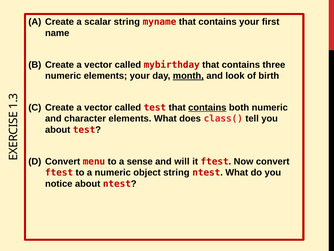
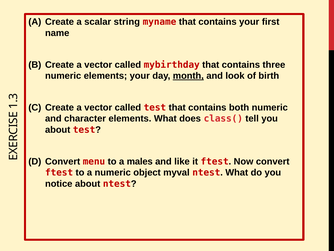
contains at (207, 107) underline: present -> none
sense: sense -> males
will: will -> like
object string: string -> myval
